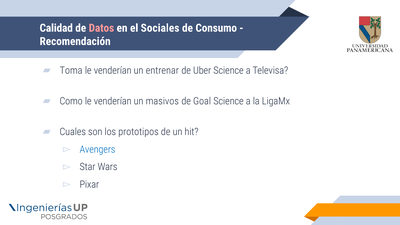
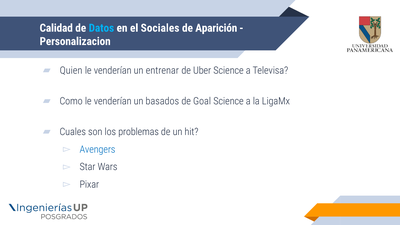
Datos colour: pink -> light blue
Consumo: Consumo -> Aparición
Recomendación: Recomendación -> Personalizacion
Toma: Toma -> Quien
masivos: masivos -> basados
prototipos: prototipos -> problemas
